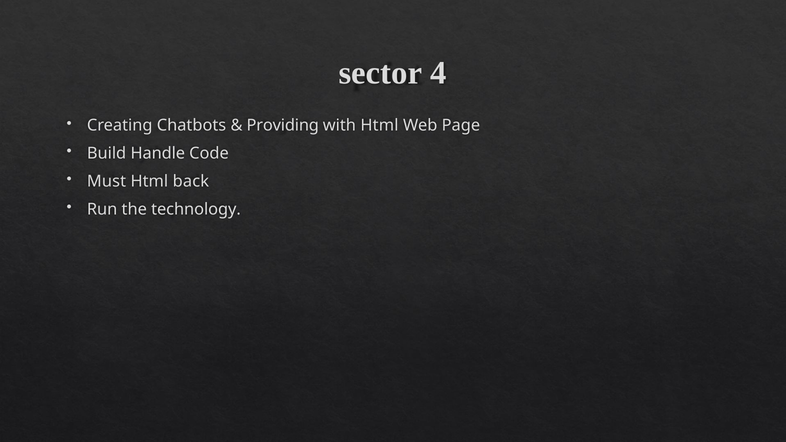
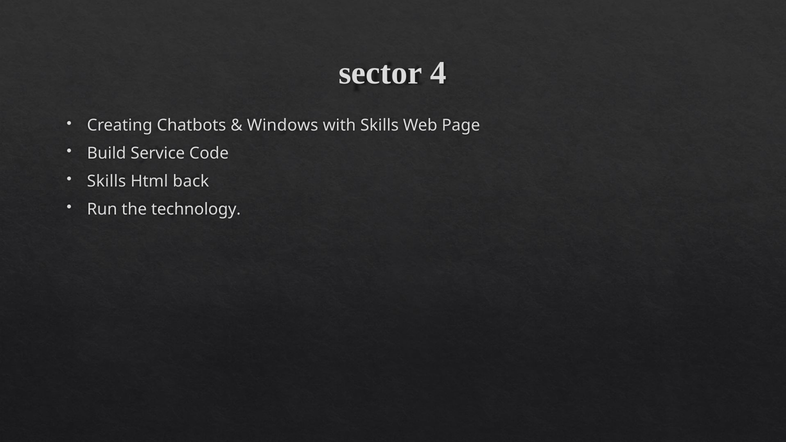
Providing: Providing -> Windows
with Html: Html -> Skills
Handle: Handle -> Service
Must at (106, 181): Must -> Skills
